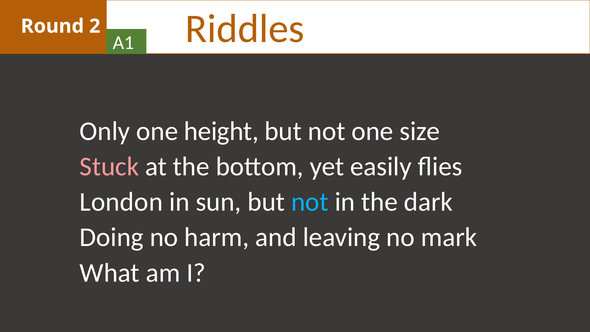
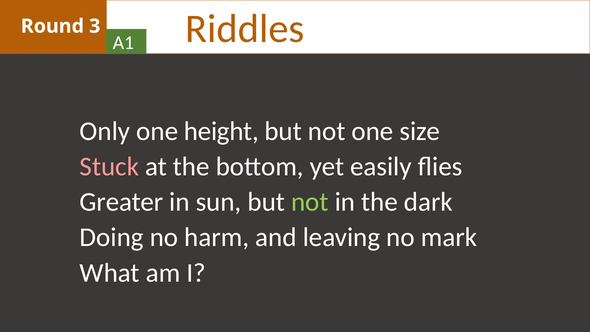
2: 2 -> 3
London: London -> Greater
not at (310, 202) colour: light blue -> light green
